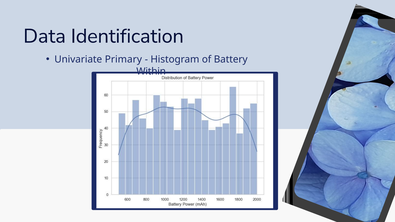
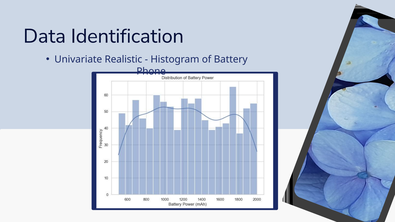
Primary: Primary -> Realistic
Within: Within -> Phone
